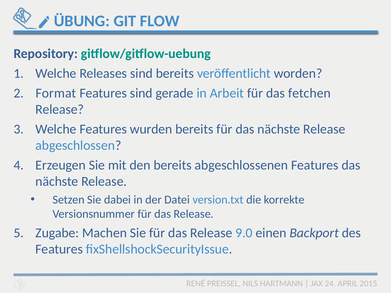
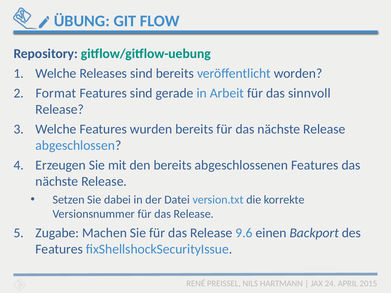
fetchen: fetchen -> sinnvoll
9.0: 9.0 -> 9.6
